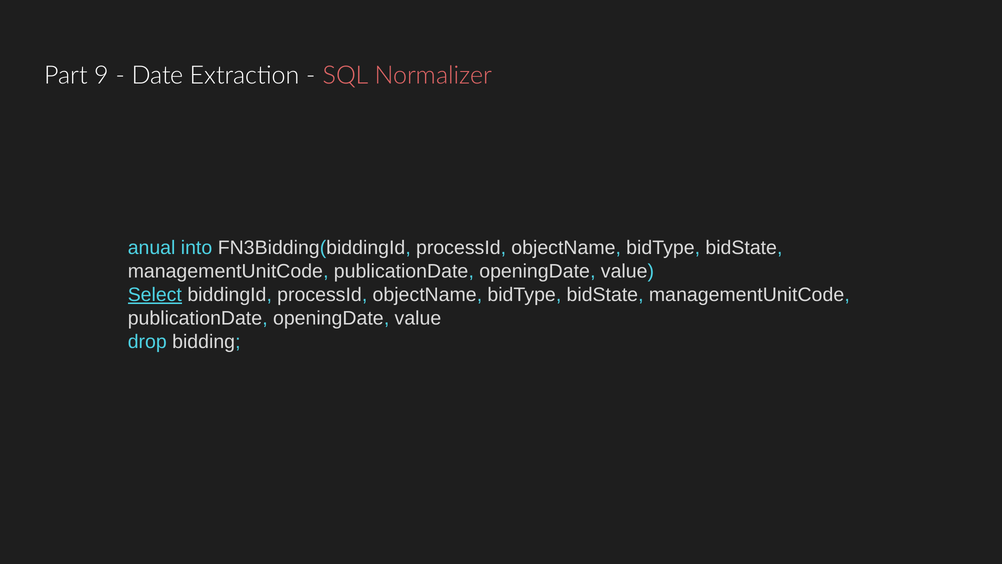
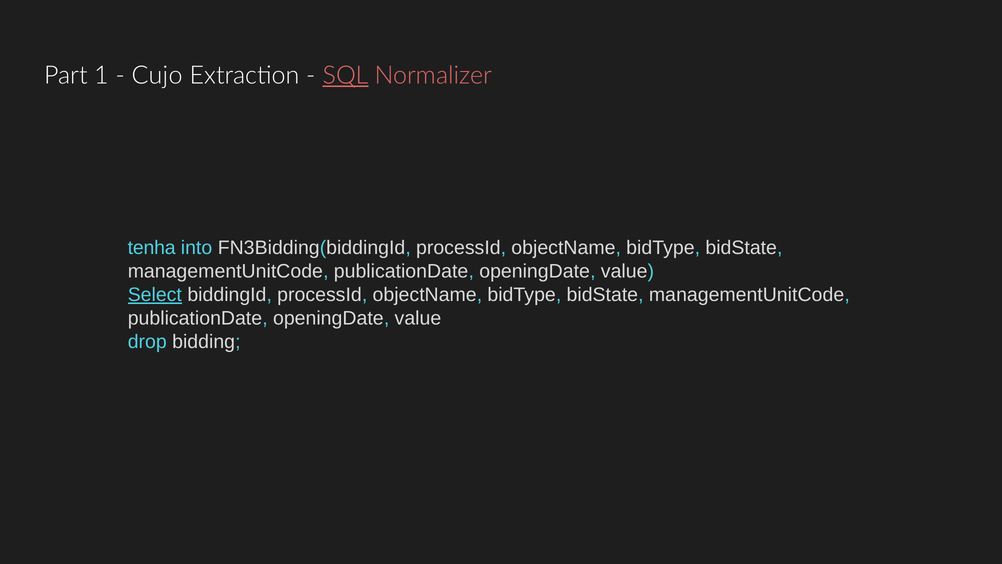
9: 9 -> 1
Date: Date -> Cujo
SQL underline: none -> present
anual: anual -> tenha
